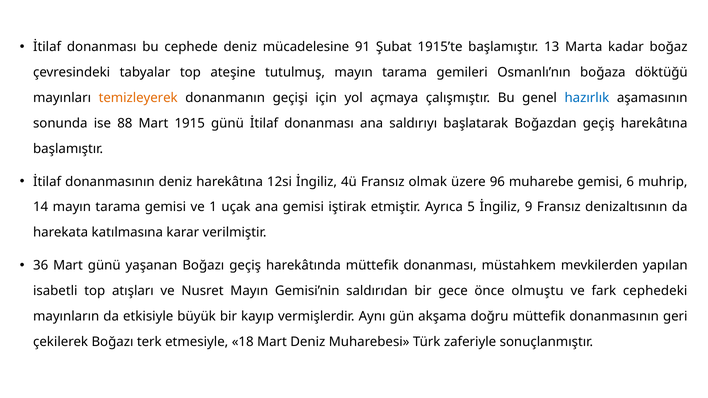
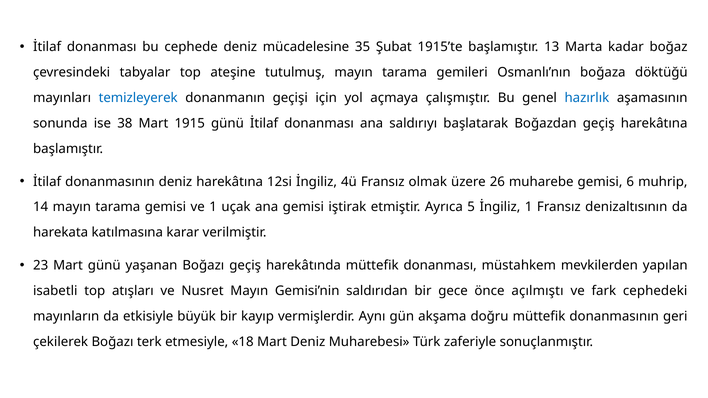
91: 91 -> 35
temizleyerek colour: orange -> blue
88: 88 -> 38
96: 96 -> 26
İngiliz 9: 9 -> 1
36: 36 -> 23
olmuştu: olmuştu -> açılmıştı
